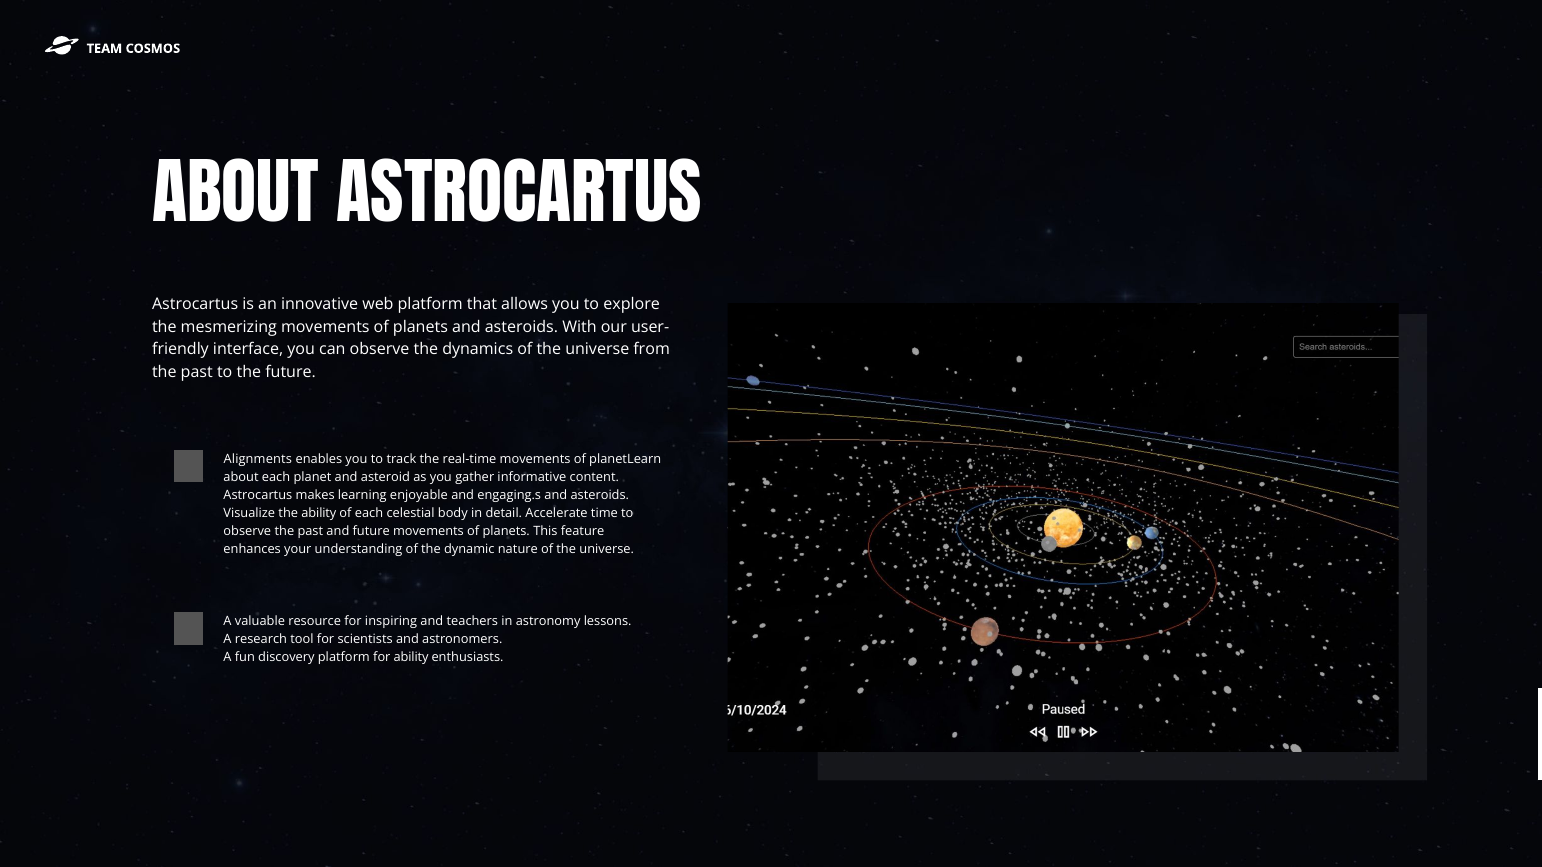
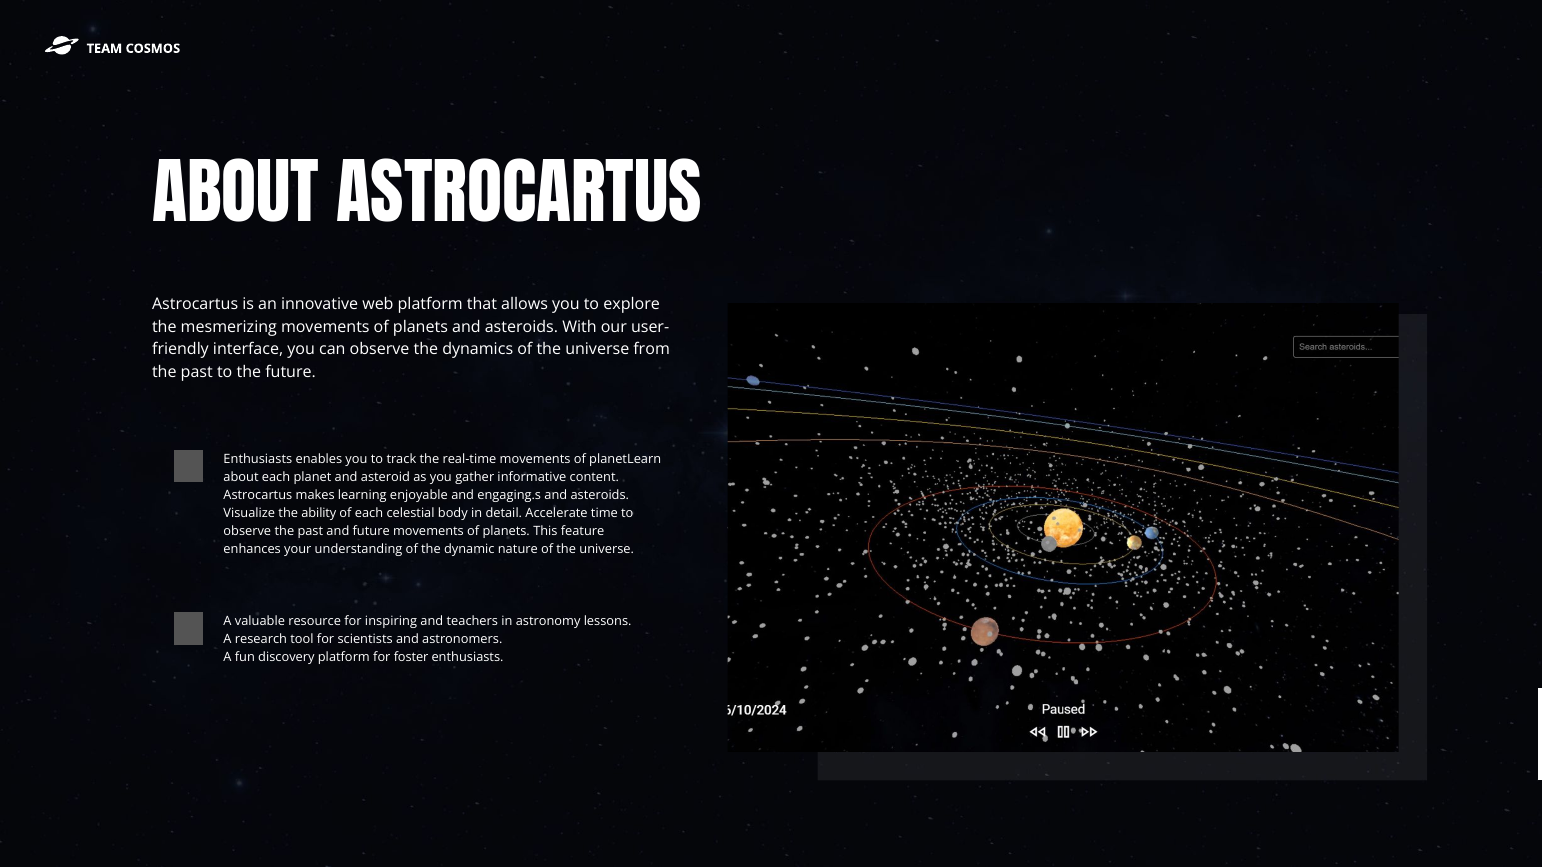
Alignments at (258, 459): Alignments -> Enthusiasts
for ability: ability -> foster
